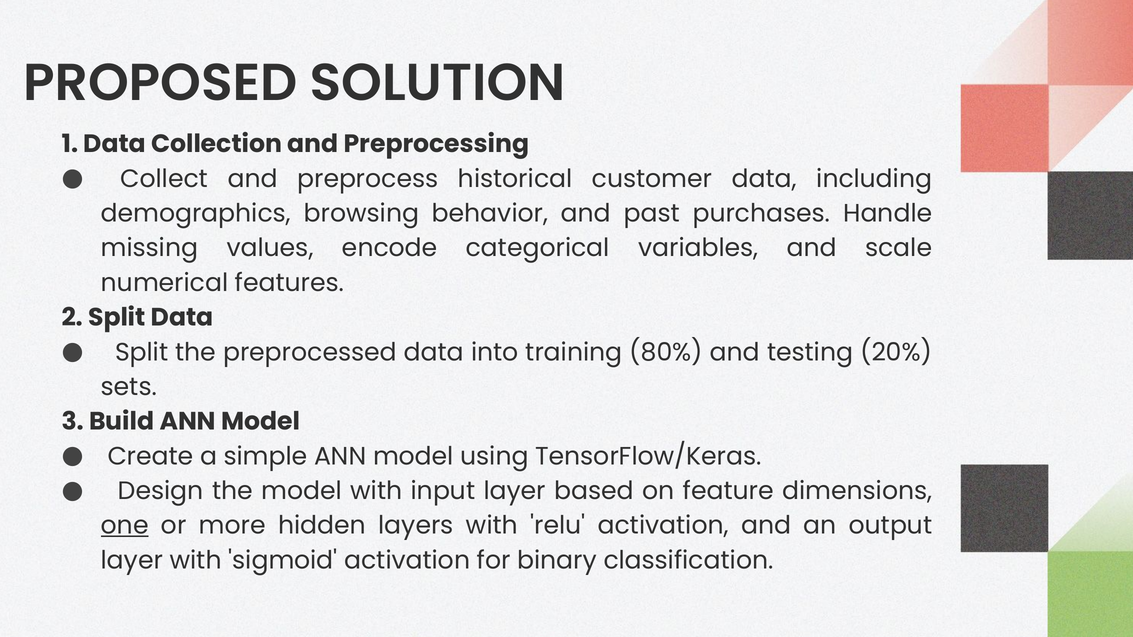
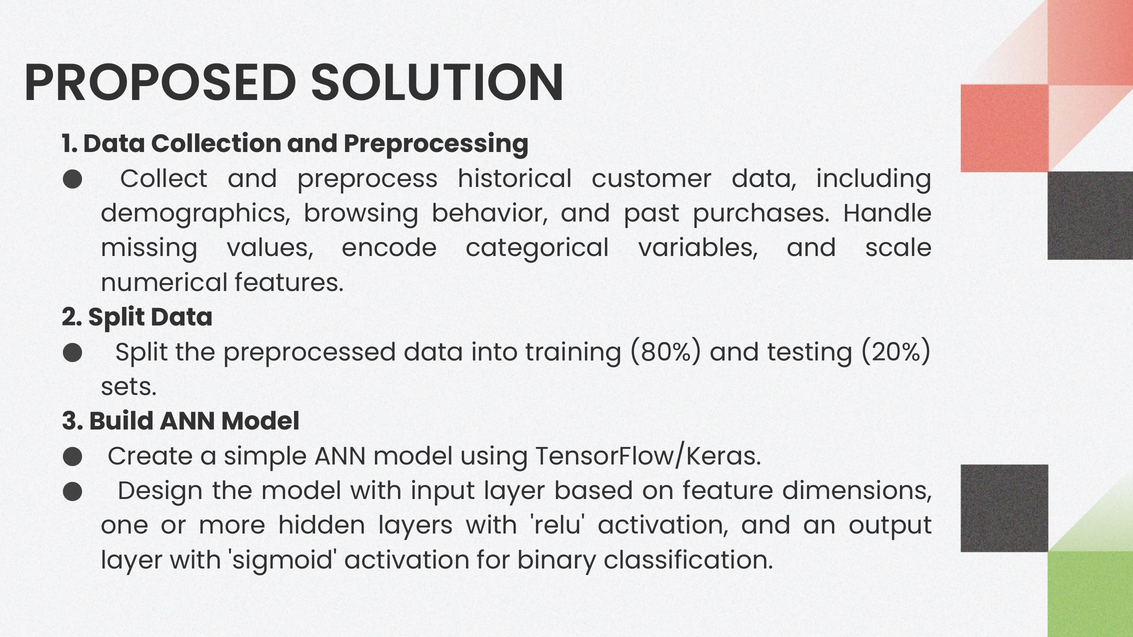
one underline: present -> none
